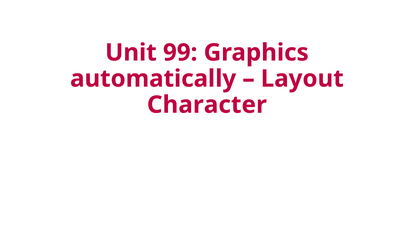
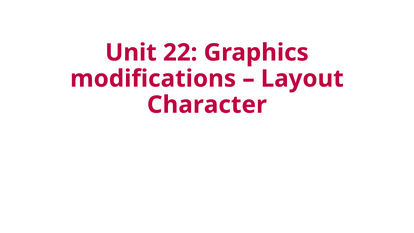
99: 99 -> 22
automatically: automatically -> modifications
